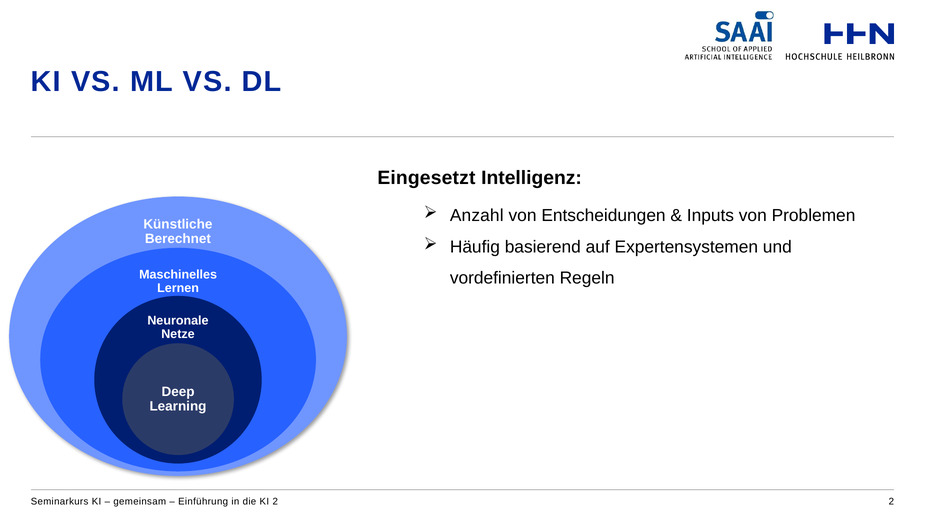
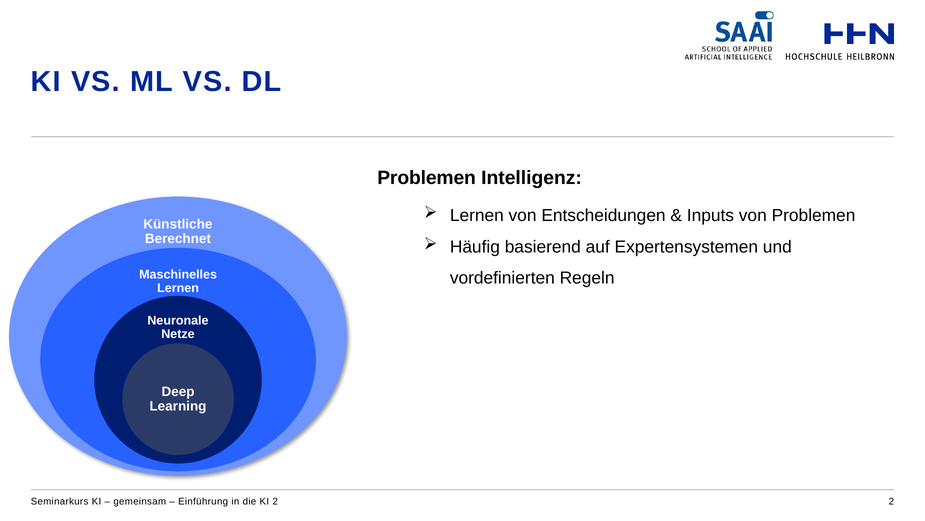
Eingesetzt at (426, 178): Eingesetzt -> Problemen
Anzahl at (477, 215): Anzahl -> Lernen
